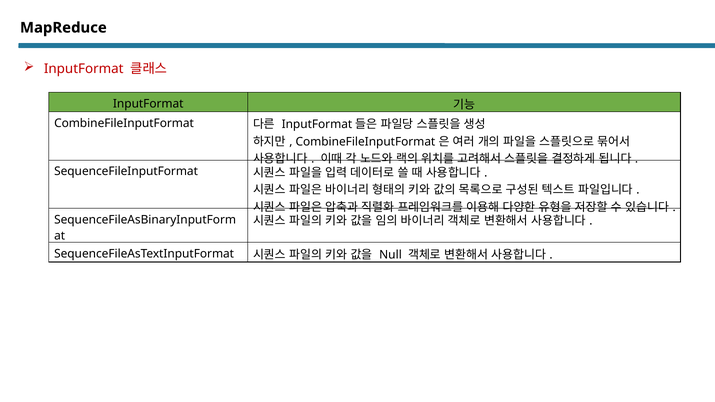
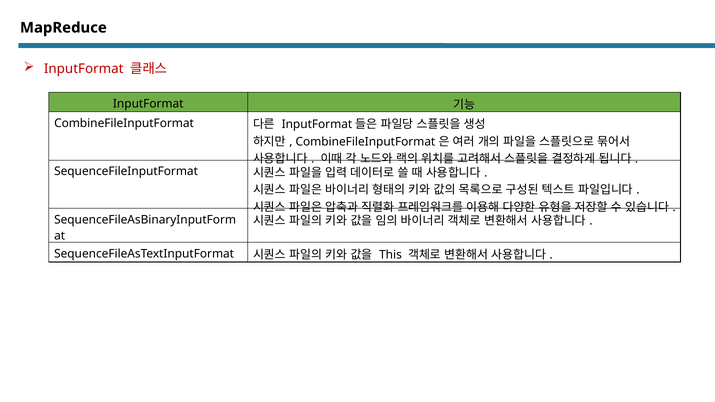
Null: Null -> This
